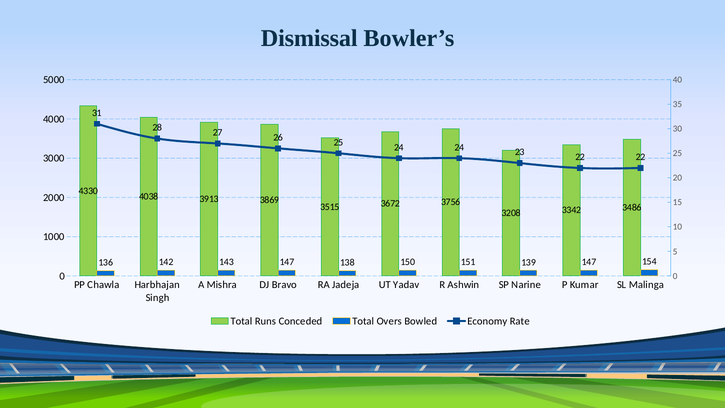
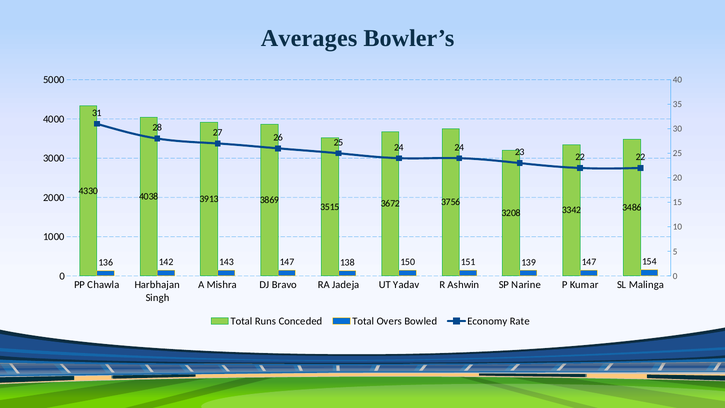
Dismissal: Dismissal -> Averages
